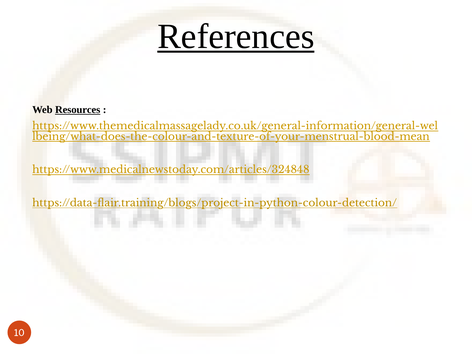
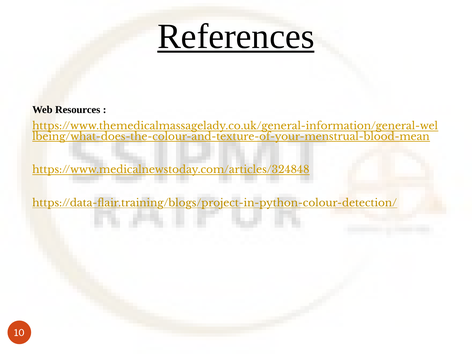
Resources underline: present -> none
